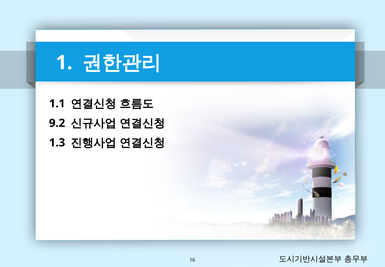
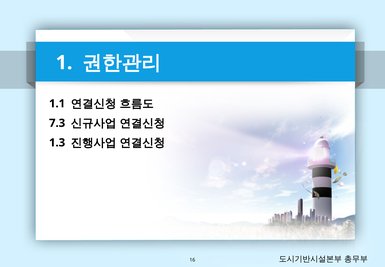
9.2: 9.2 -> 7.3
